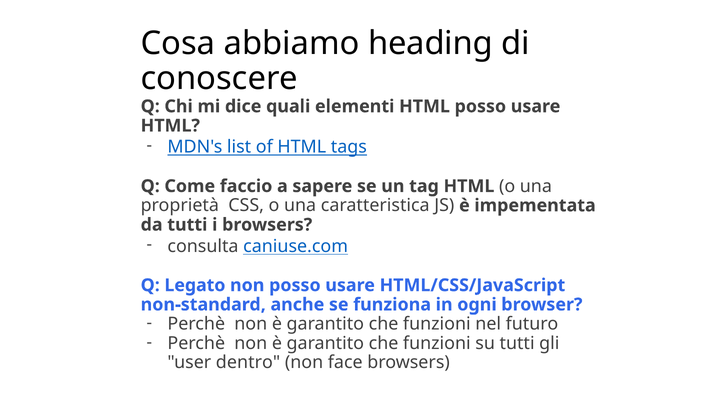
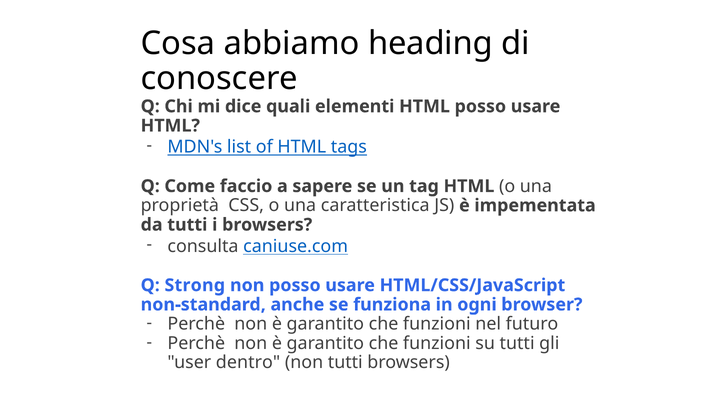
Legato: Legato -> Strong
non face: face -> tutti
